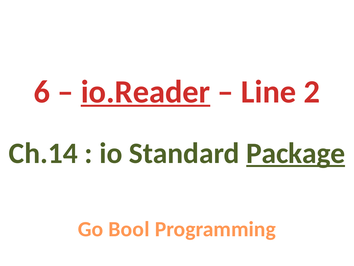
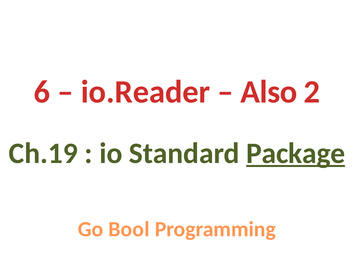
io.Reader underline: present -> none
Line: Line -> Also
Ch.14: Ch.14 -> Ch.19
